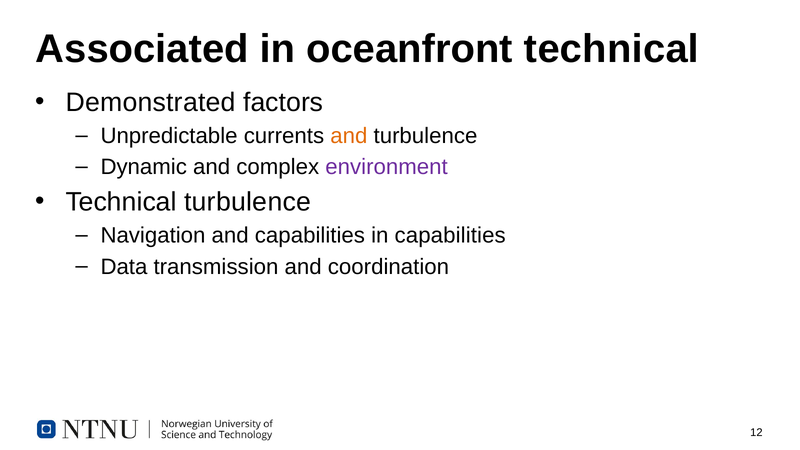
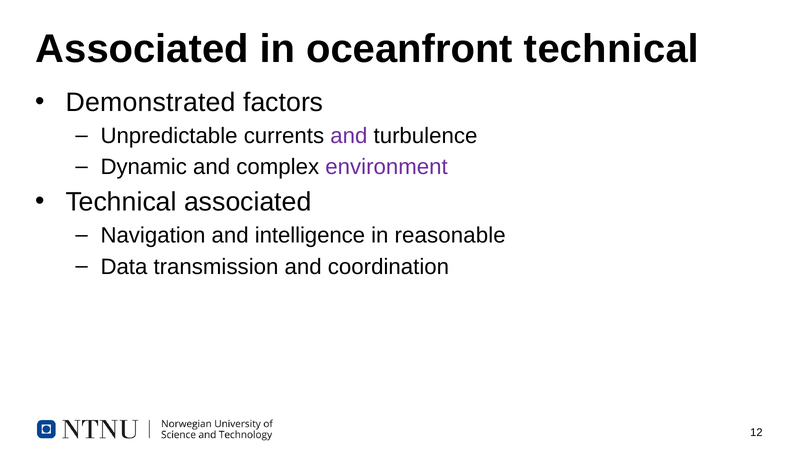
and at (349, 136) colour: orange -> purple
Technical turbulence: turbulence -> associated
and capabilities: capabilities -> intelligence
in capabilities: capabilities -> reasonable
